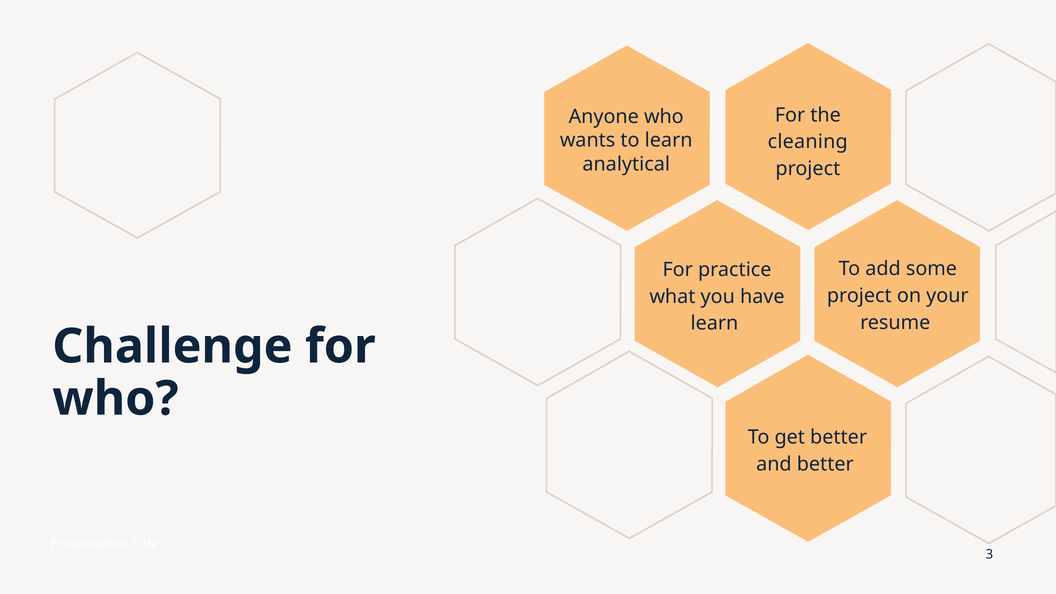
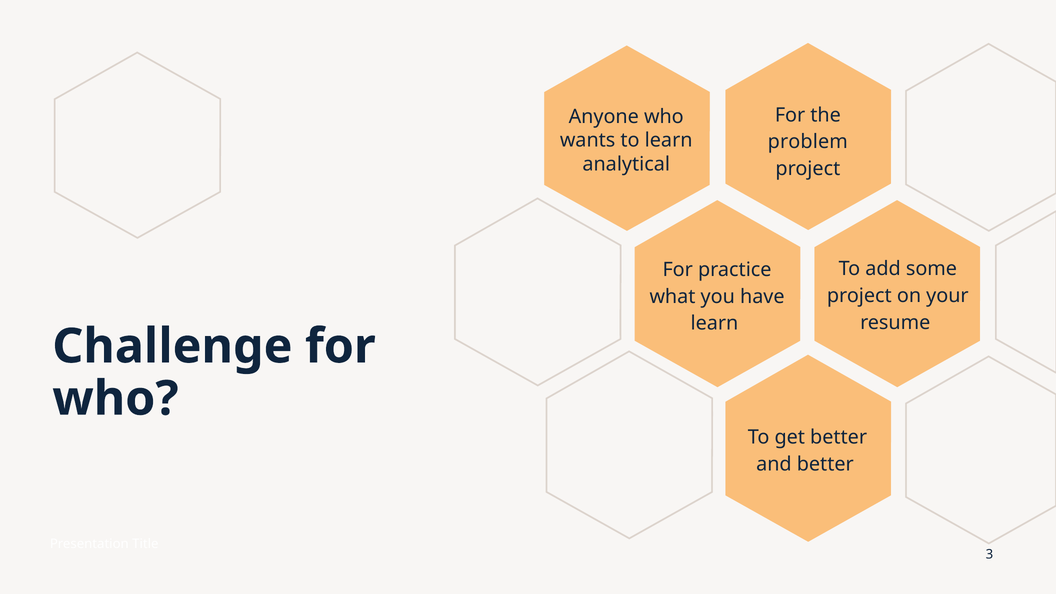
cleaning: cleaning -> problem
